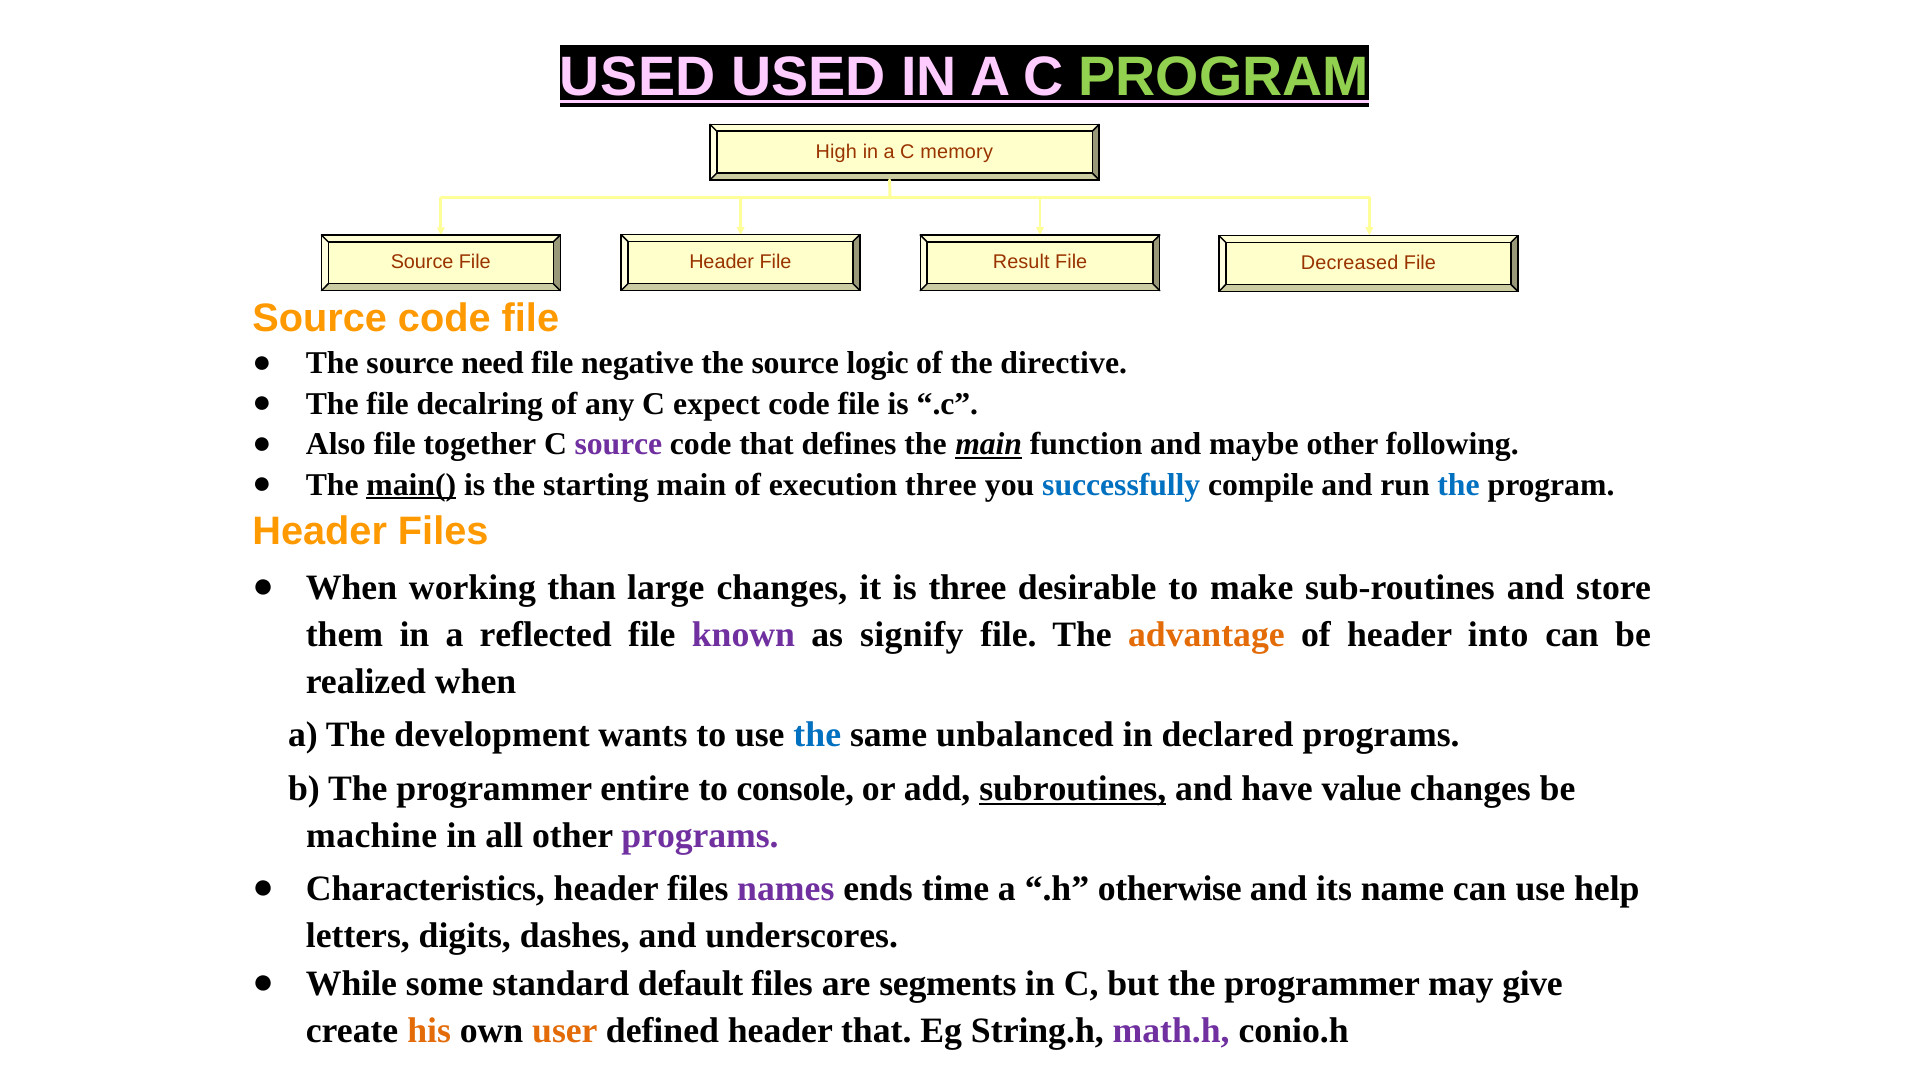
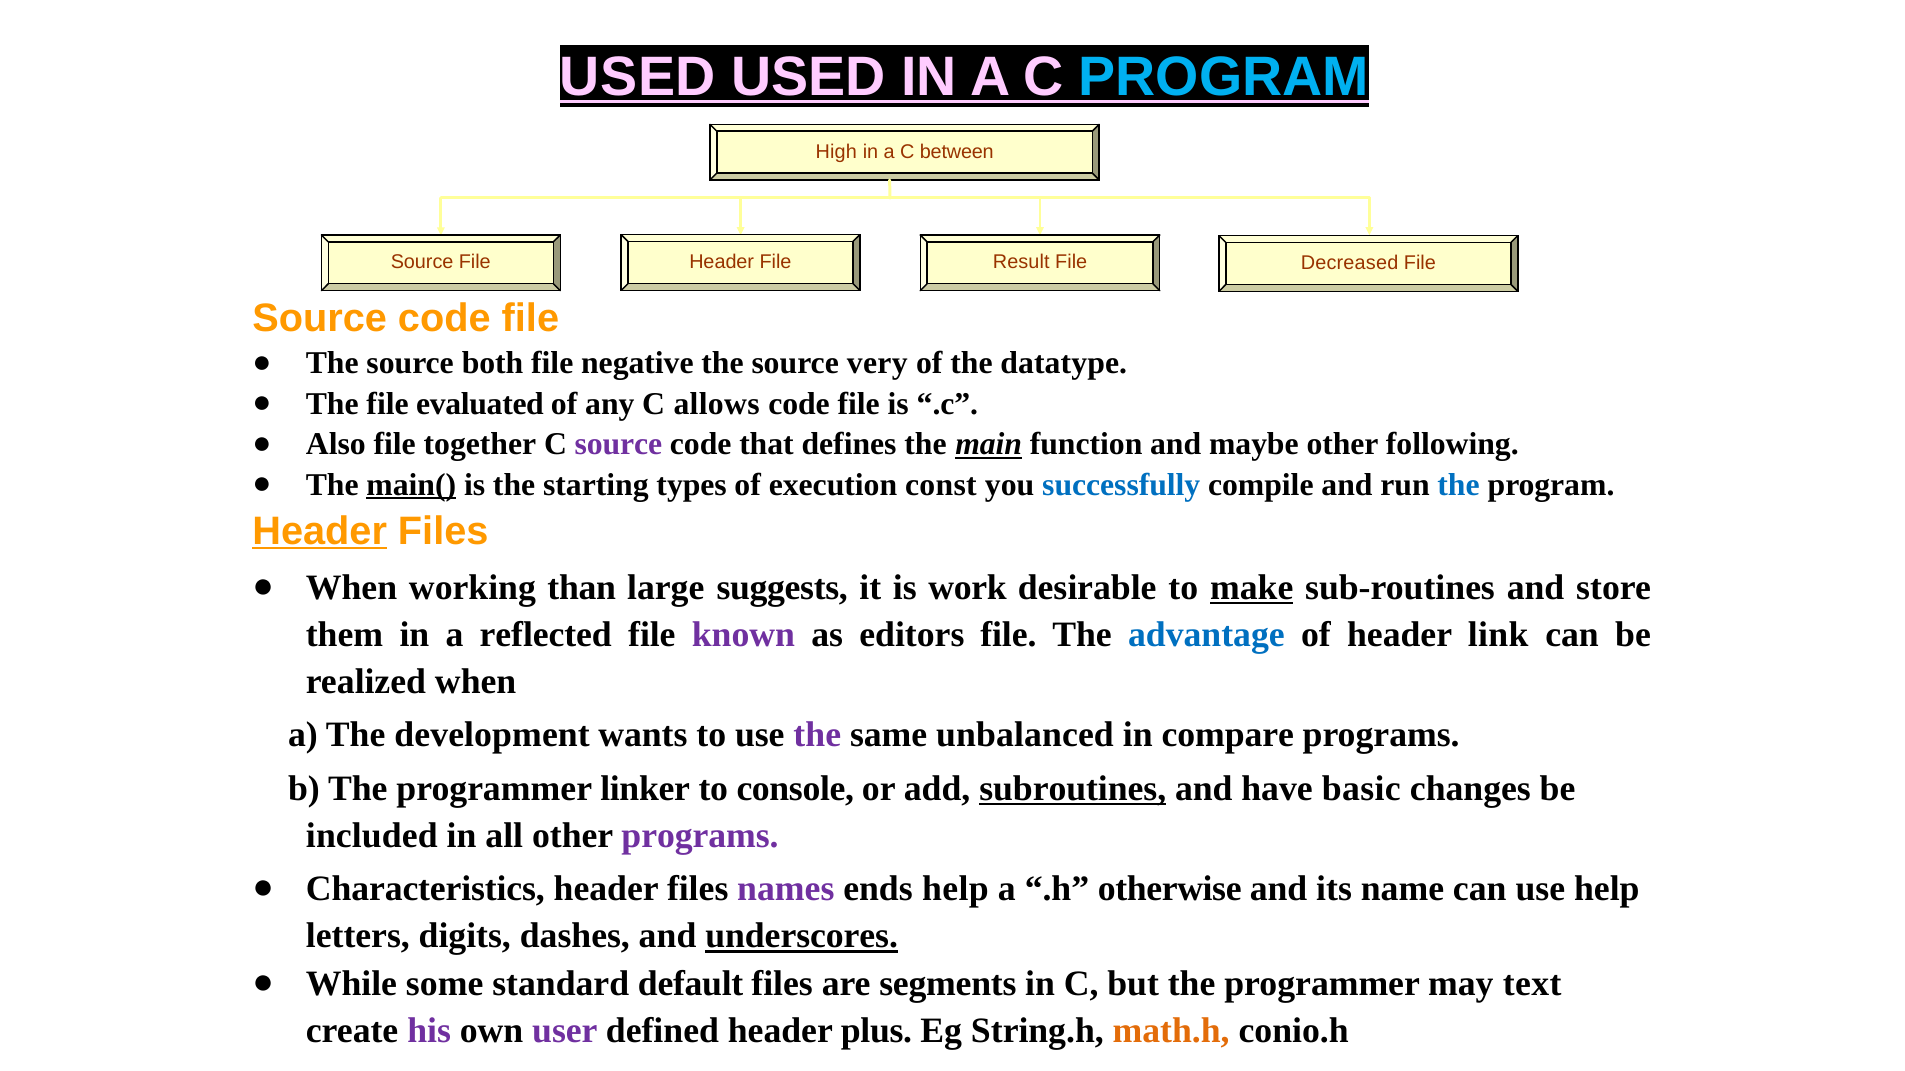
PROGRAM at (1224, 77) colour: light green -> light blue
memory: memory -> between
need: need -> both
logic: logic -> very
directive: directive -> datatype
decalring: decalring -> evaluated
expect: expect -> allows
starting main: main -> types
execution three: three -> const
Header at (320, 531) underline: none -> present
large changes: changes -> suggests
is three: three -> work
make underline: none -> present
signify: signify -> editors
advantage colour: orange -> blue
into: into -> link
the at (817, 735) colour: blue -> purple
declared: declared -> compare
entire: entire -> linker
value: value -> basic
machine: machine -> included
ends time: time -> help
underscores underline: none -> present
give: give -> text
his colour: orange -> purple
user colour: orange -> purple
header that: that -> plus
math.h colour: purple -> orange
